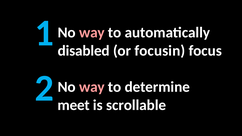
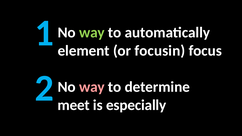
way at (92, 33) colour: pink -> light green
disabled: disabled -> element
scrollable: scrollable -> especially
